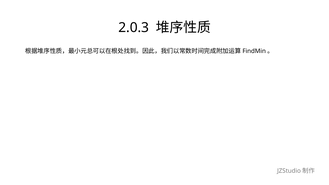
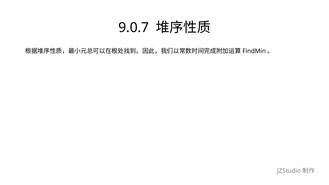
2.0.3: 2.0.3 -> 9.0.7
